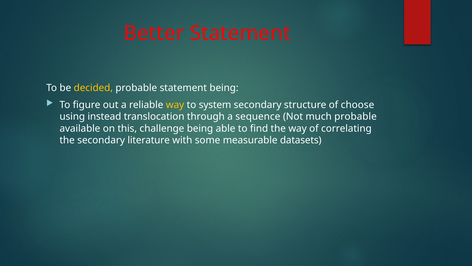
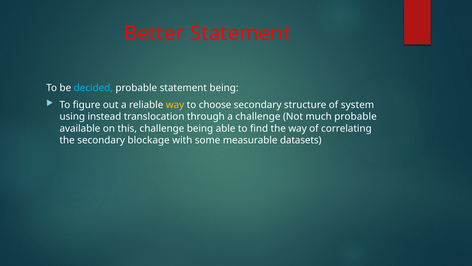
decided colour: yellow -> light blue
system: system -> choose
choose: choose -> system
a sequence: sequence -> challenge
literature: literature -> blockage
